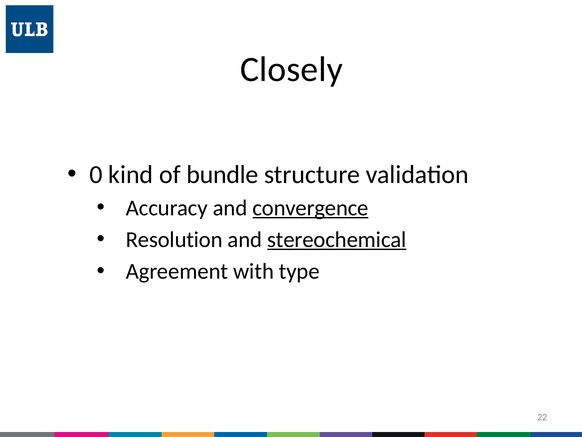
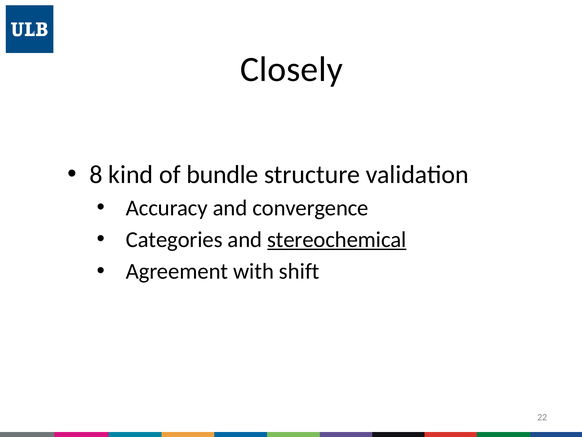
0: 0 -> 8
convergence underline: present -> none
Resolution: Resolution -> Categories
type: type -> shift
